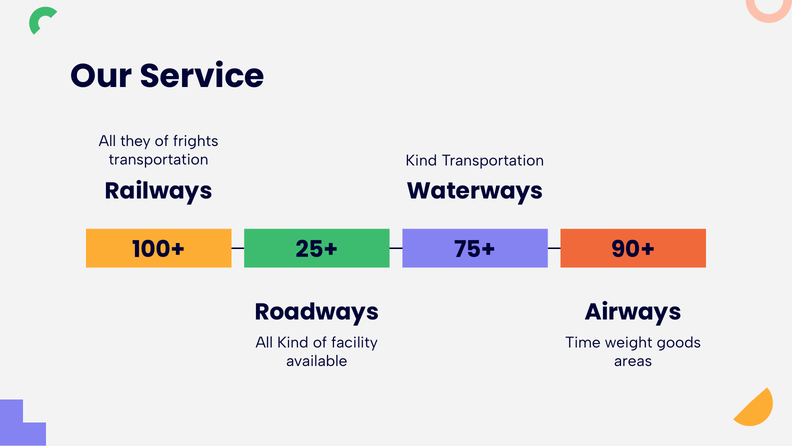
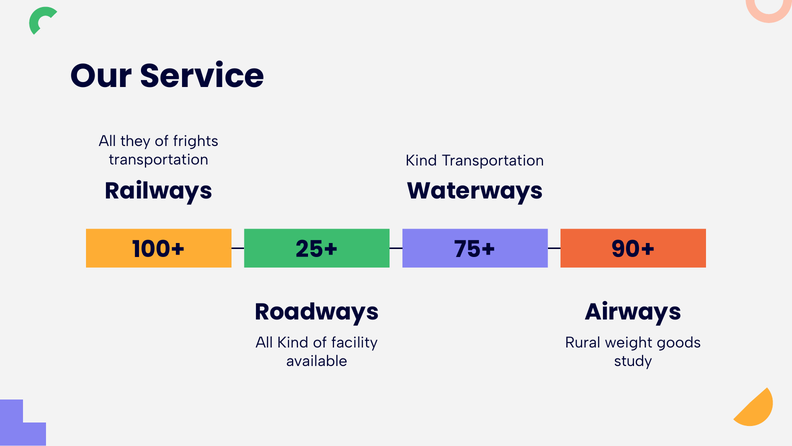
Time: Time -> Rural
areas: areas -> study
